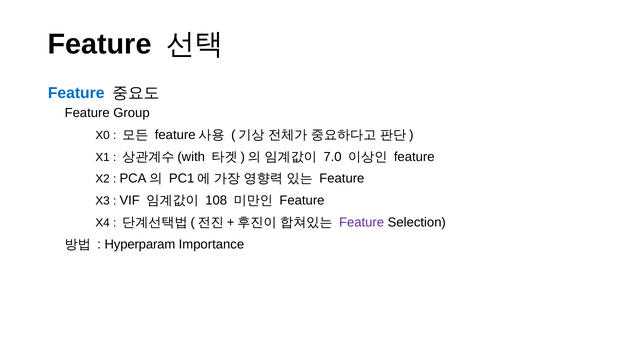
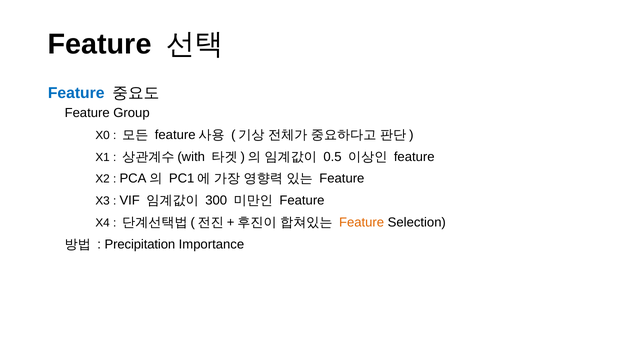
7.0: 7.0 -> 0.5
108: 108 -> 300
Feature at (362, 222) colour: purple -> orange
Hyperparam: Hyperparam -> Precipitation
